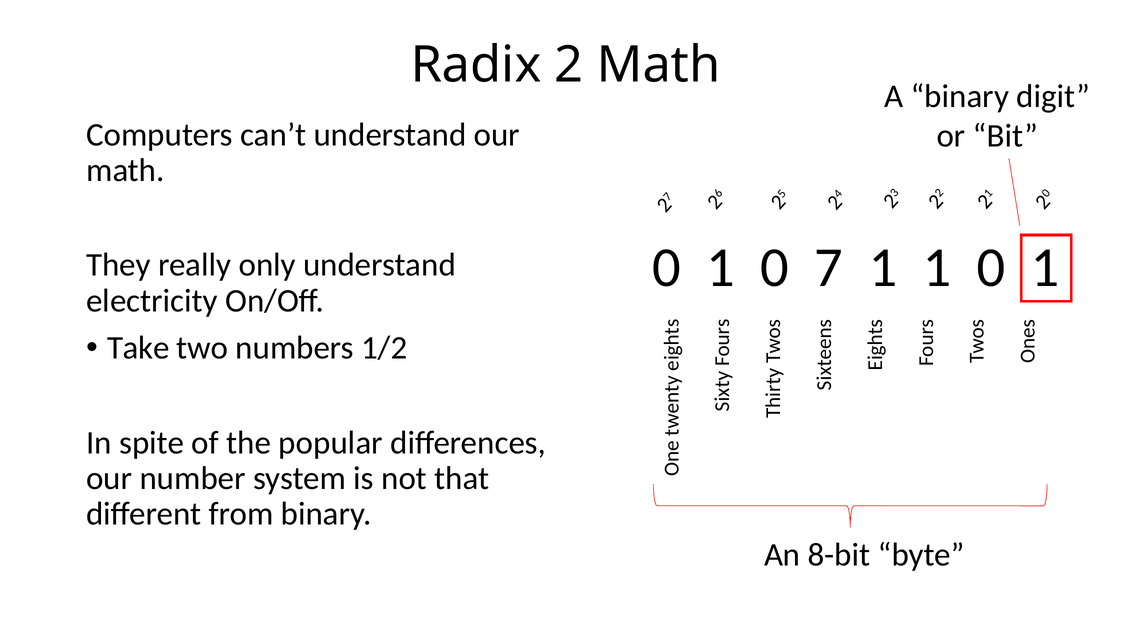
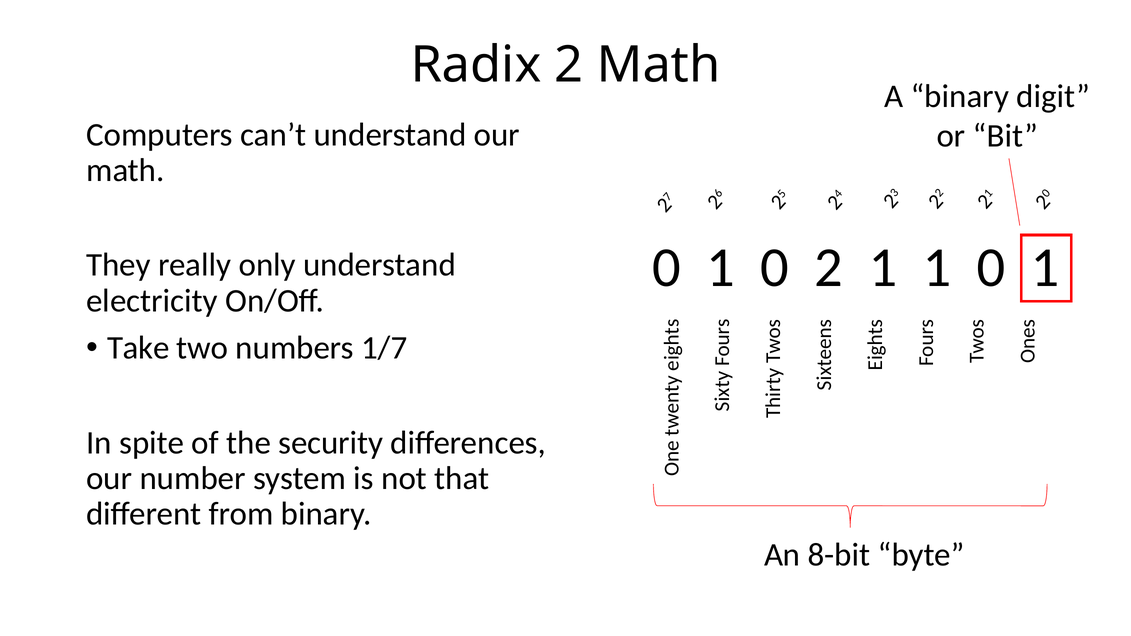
1 0 7: 7 -> 2
1/2: 1/2 -> 1/7
popular: popular -> security
